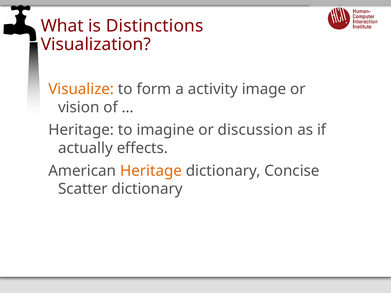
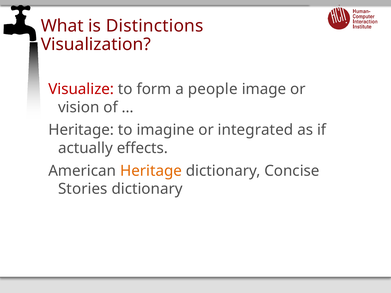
Visualize colour: orange -> red
activity: activity -> people
discussion: discussion -> integrated
Scatter: Scatter -> Stories
